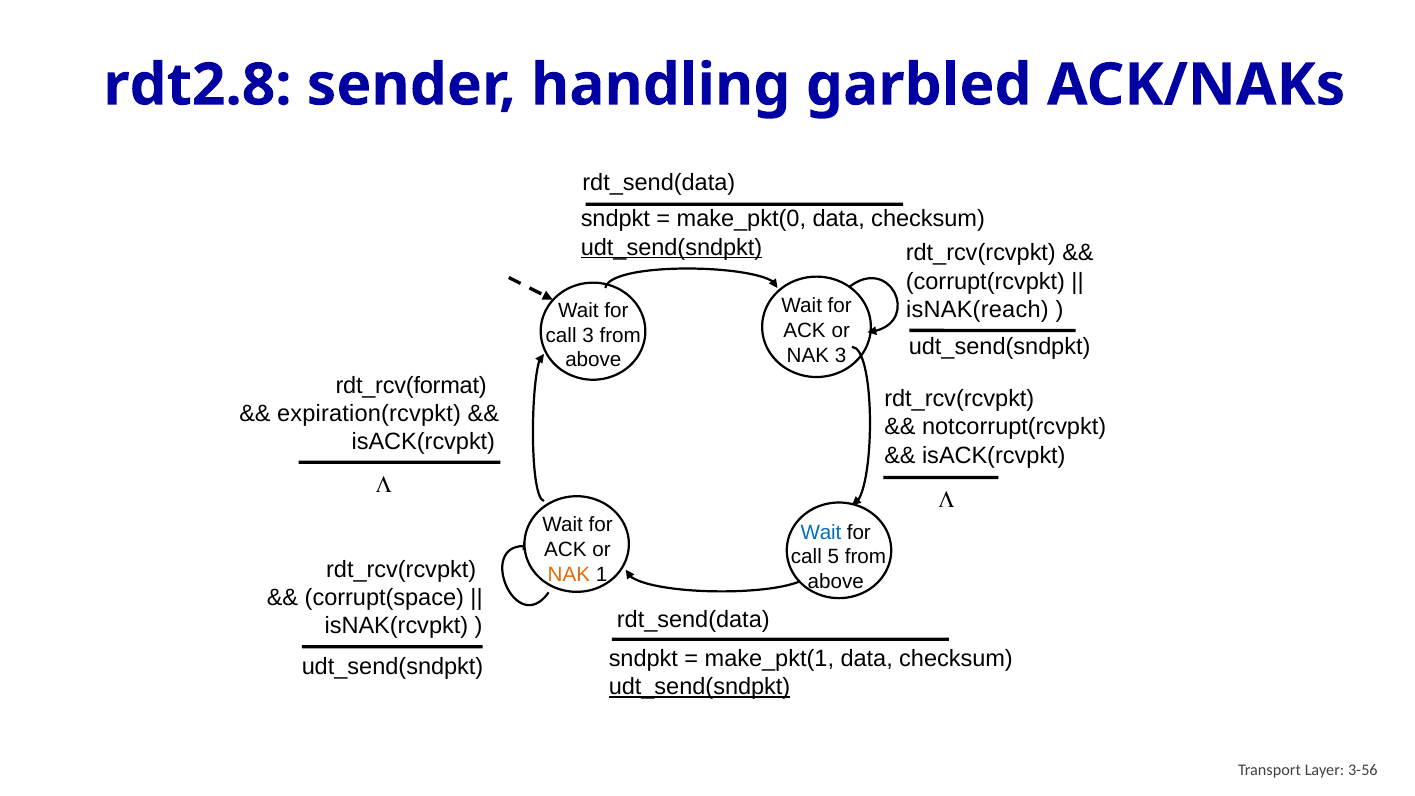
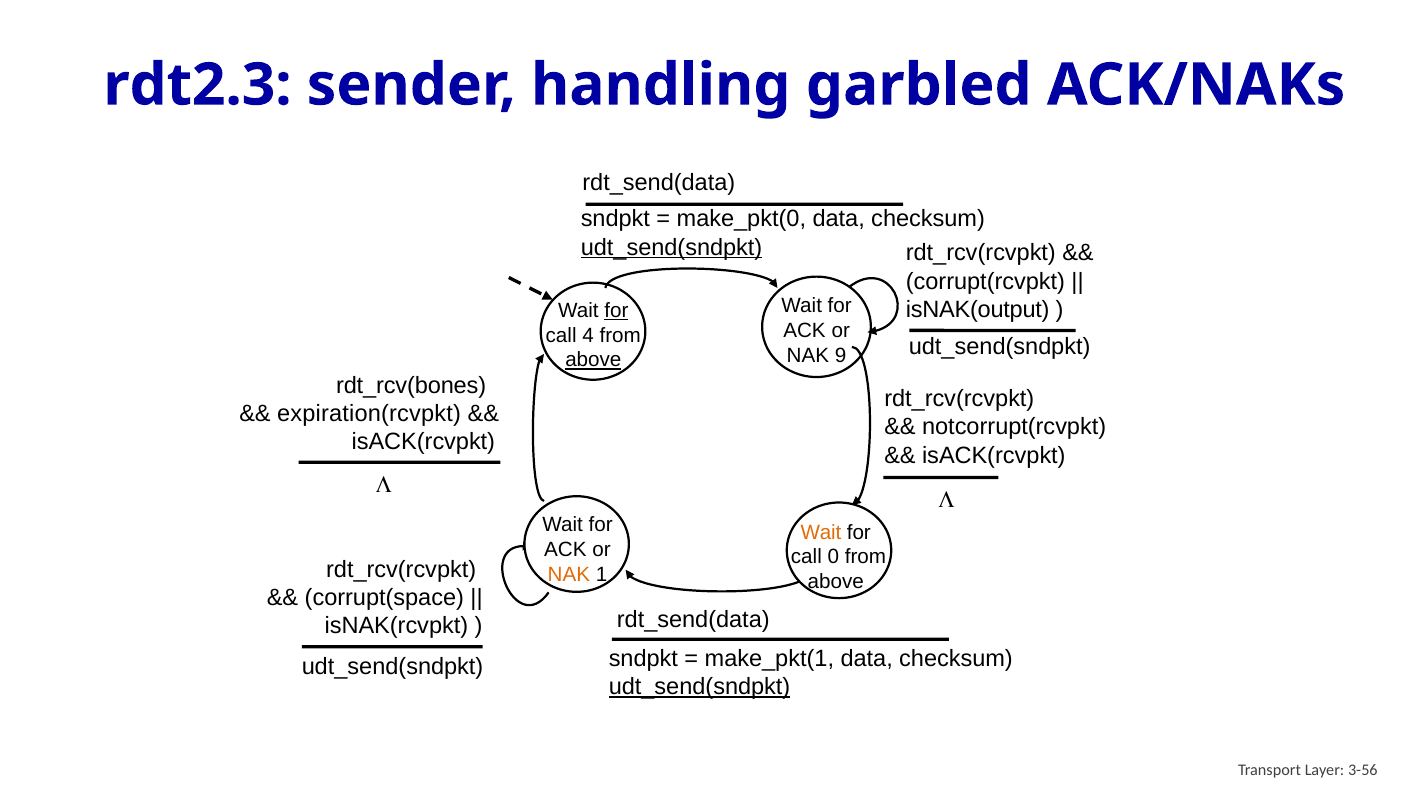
rdt2.8: rdt2.8 -> rdt2.3
isNAK(reach: isNAK(reach -> isNAK(output
for at (616, 311) underline: none -> present
call 3: 3 -> 4
NAK 3: 3 -> 9
above at (593, 360) underline: none -> present
rdt_rcv(format: rdt_rcv(format -> rdt_rcv(bones
Wait at (821, 532) colour: blue -> orange
5: 5 -> 0
